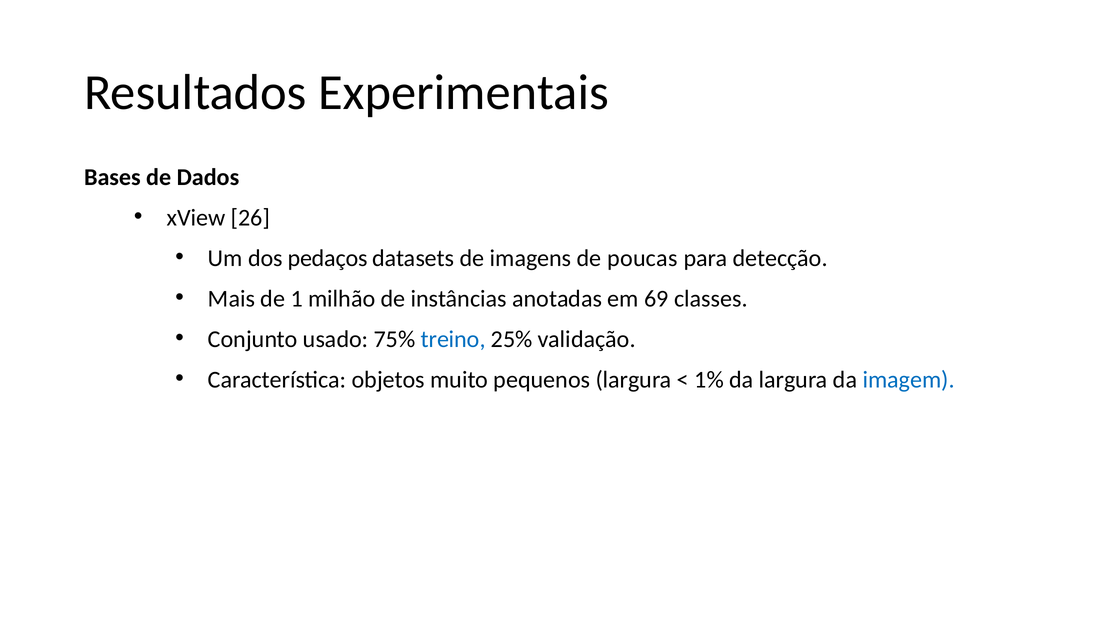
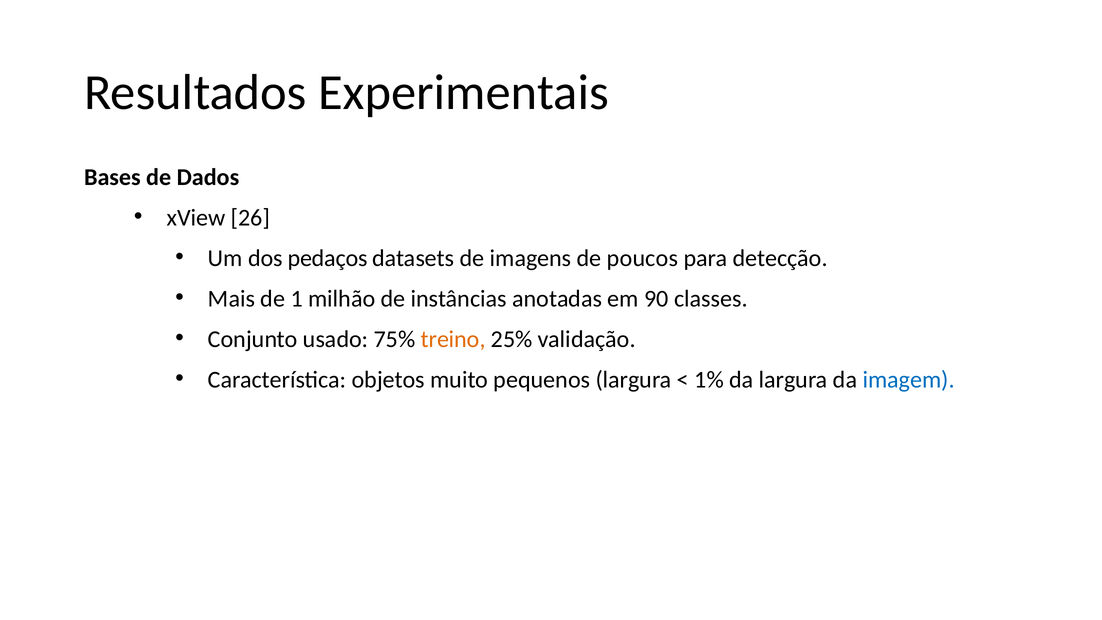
poucas: poucas -> poucos
69: 69 -> 90
treino colour: blue -> orange
